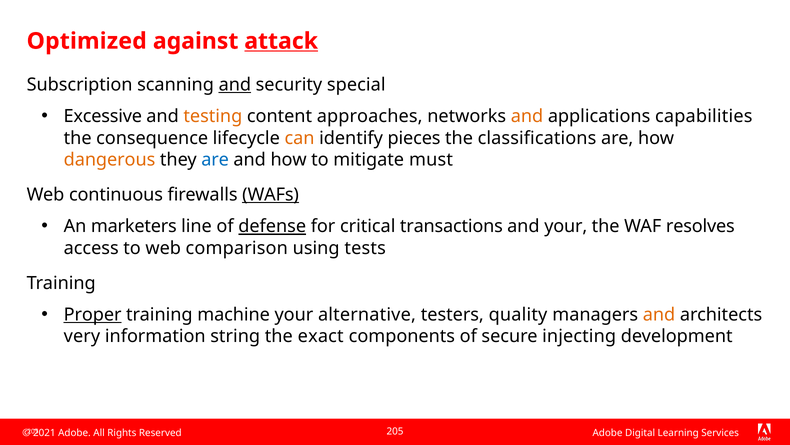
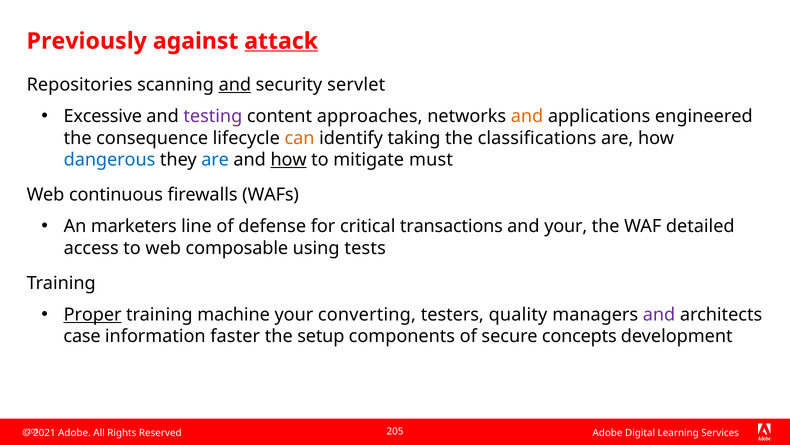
Optimized: Optimized -> Previously
Subscription: Subscription -> Repositories
special: special -> servlet
testing colour: orange -> purple
capabilities: capabilities -> engineered
pieces: pieces -> taking
dangerous colour: orange -> blue
how at (289, 160) underline: none -> present
WAFs underline: present -> none
defense underline: present -> none
resolves: resolves -> detailed
comparison: comparison -> composable
alternative: alternative -> converting
and at (659, 314) colour: orange -> purple
very: very -> case
string: string -> faster
exact: exact -> setup
injecting: injecting -> concepts
